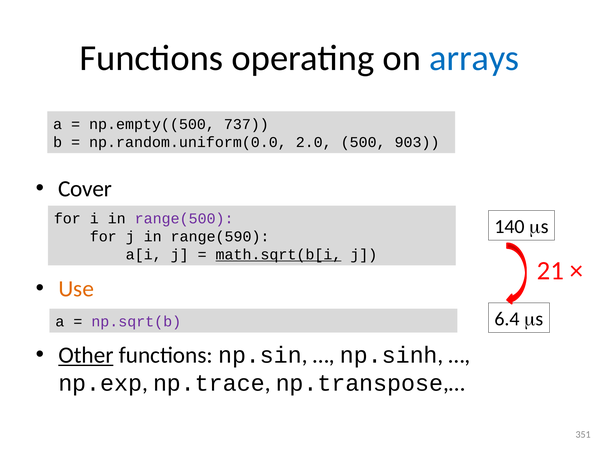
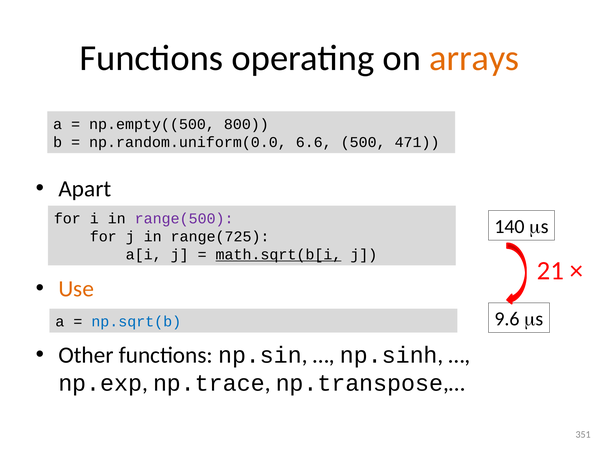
arrays colour: blue -> orange
737: 737 -> 800
2.0: 2.0 -> 6.6
903: 903 -> 471
Cover: Cover -> Apart
range(590: range(590 -> range(725
6.4: 6.4 -> 9.6
np.sqrt(b colour: purple -> blue
Other underline: present -> none
